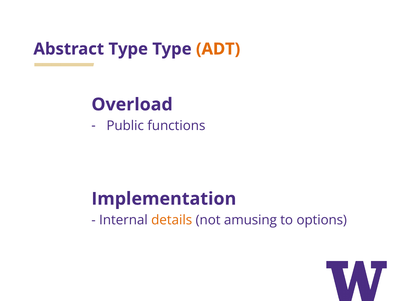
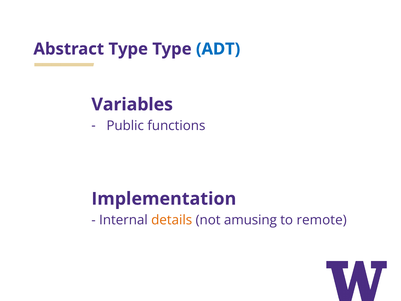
ADT colour: orange -> blue
Overload: Overload -> Variables
options: options -> remote
